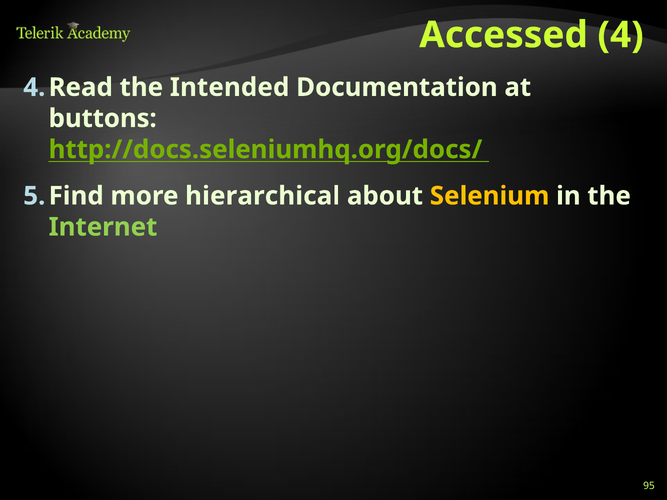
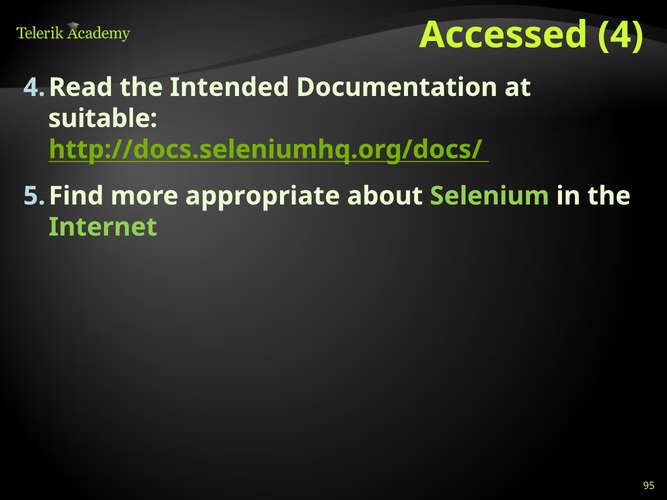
buttons: buttons -> suitable
hierarchical: hierarchical -> appropriate
Selenium colour: yellow -> light green
